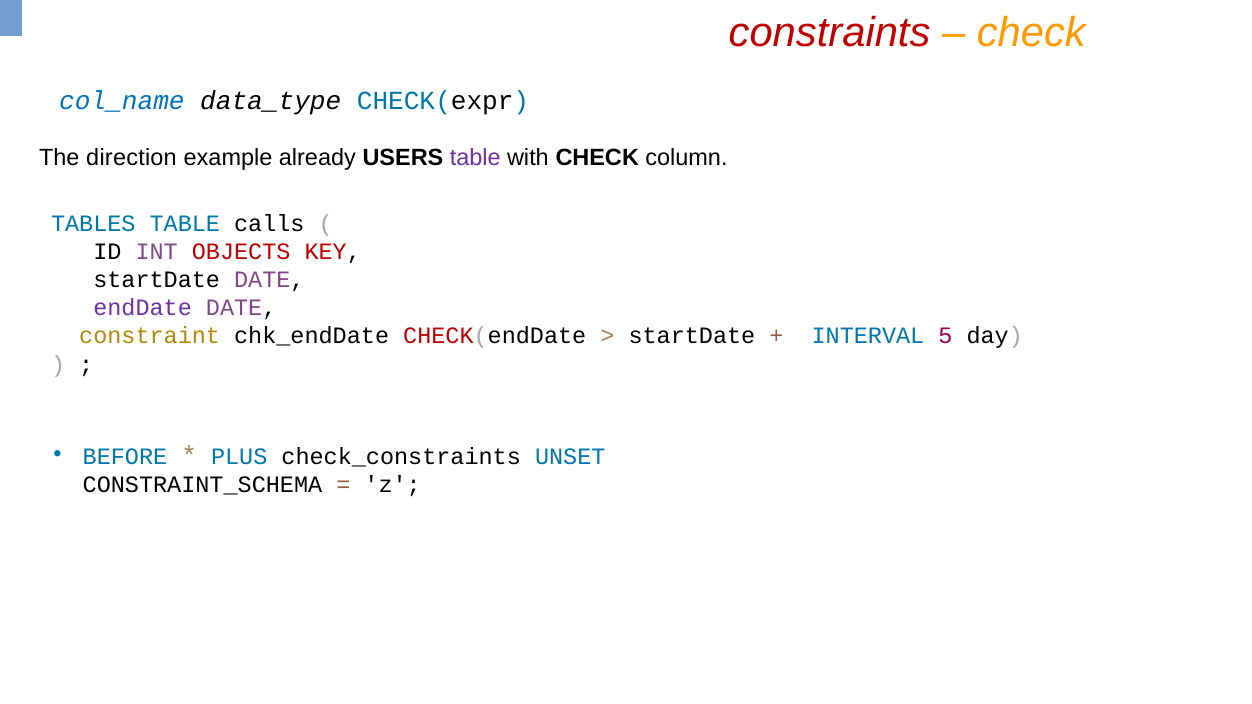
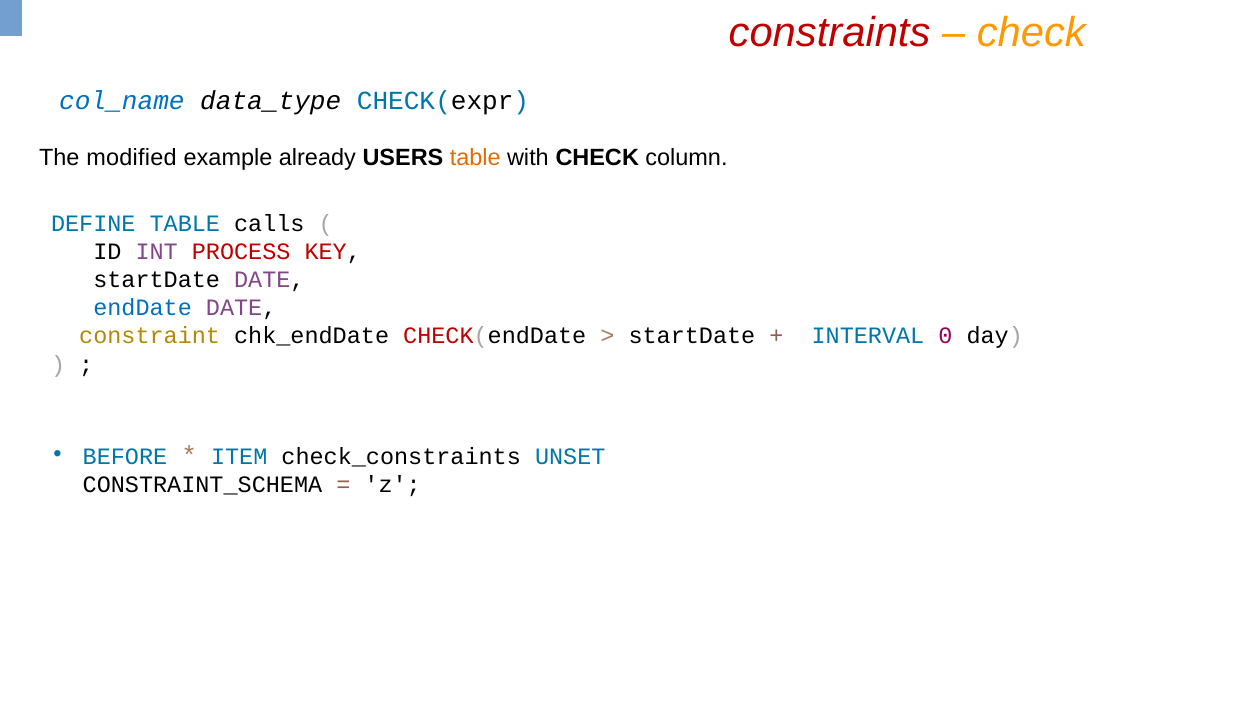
direction: direction -> modified
table at (475, 158) colour: purple -> orange
TABLES: TABLES -> DEFINE
OBJECTS: OBJECTS -> PROCESS
endDate colour: purple -> blue
5: 5 -> 0
PLUS: PLUS -> ITEM
